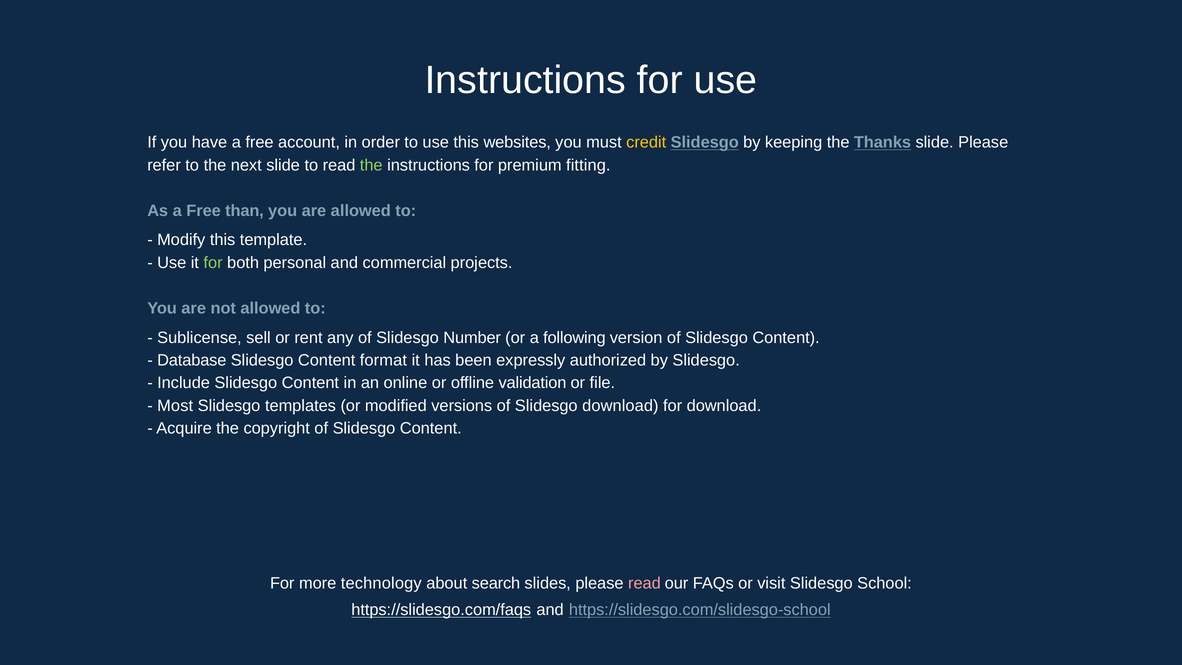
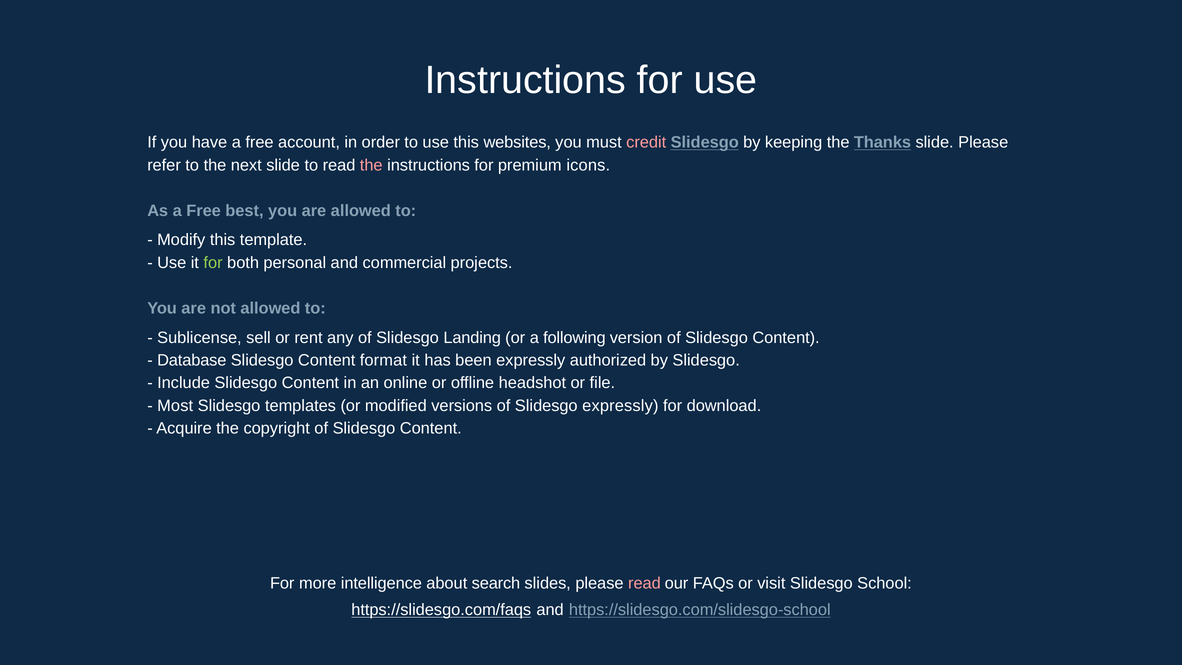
credit colour: yellow -> pink
the at (371, 165) colour: light green -> pink
fitting: fitting -> icons
than: than -> best
Number: Number -> Landing
validation: validation -> headshot
Slidesgo download: download -> expressly
technology: technology -> intelligence
